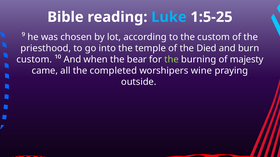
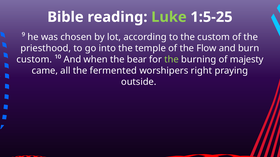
Luke colour: light blue -> light green
Died: Died -> Flow
completed: completed -> fermented
wine: wine -> right
